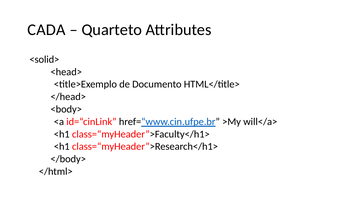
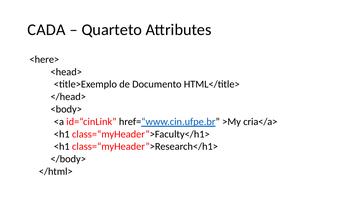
<solid>: <solid> -> <here>
will</a>: will</a> -> cria</a>
